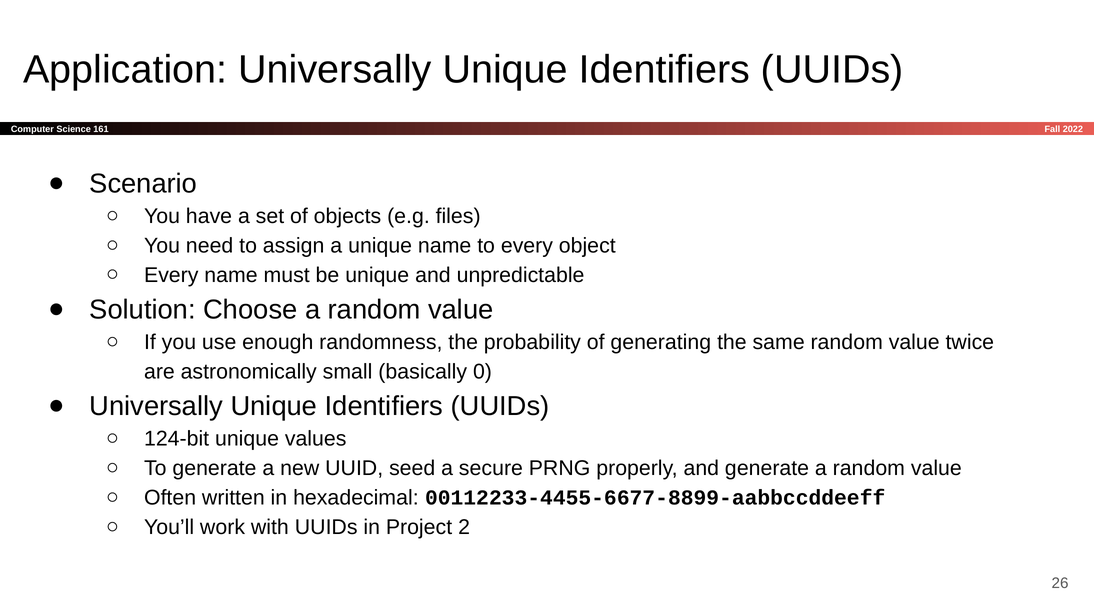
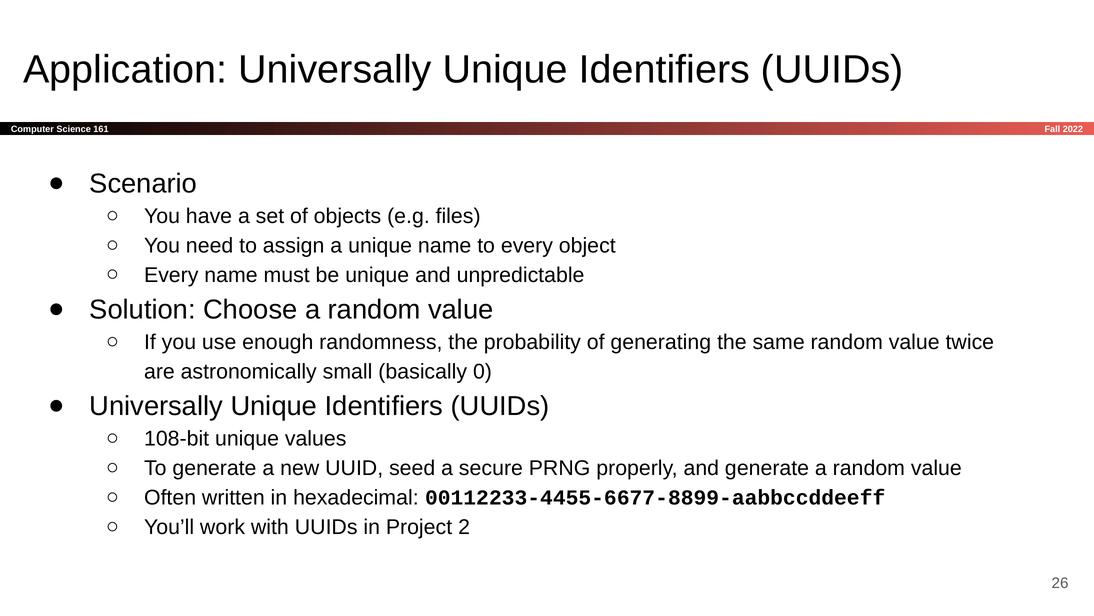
124-bit: 124-bit -> 108-bit
